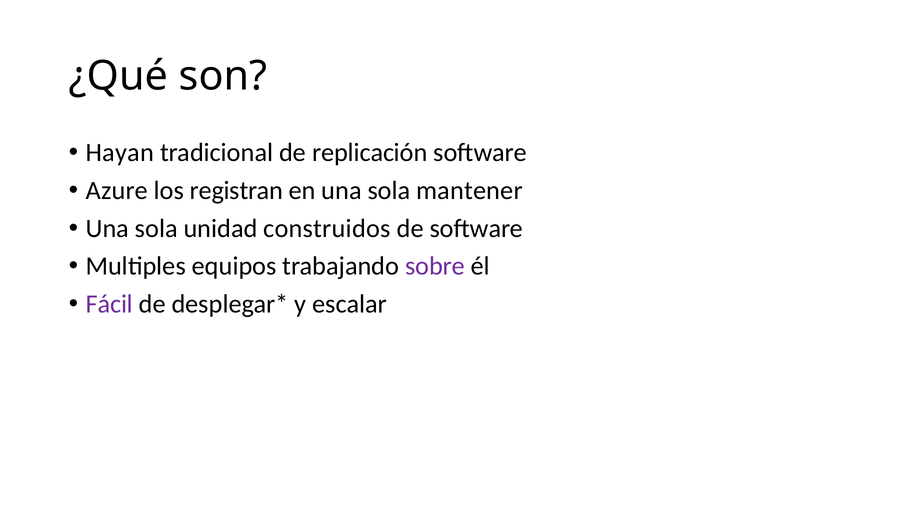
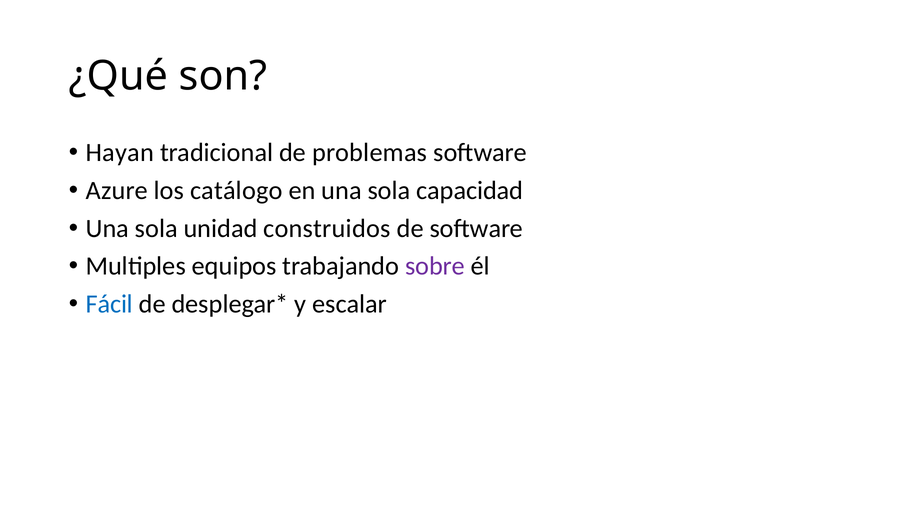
replicación: replicación -> problemas
registran: registran -> catálogo
mantener: mantener -> capacidad
Fácil colour: purple -> blue
